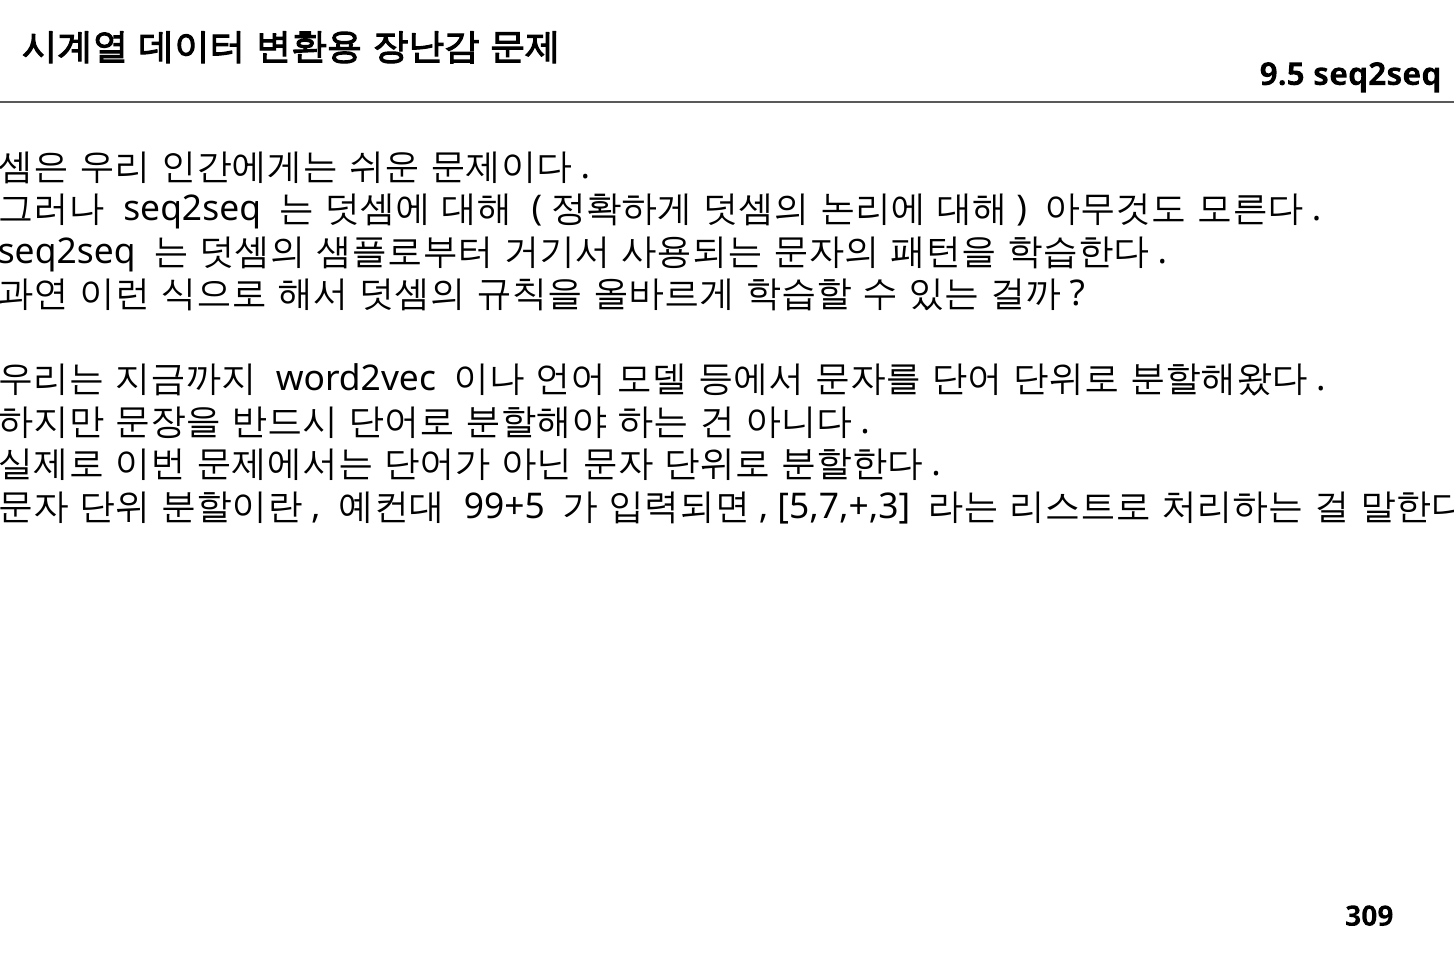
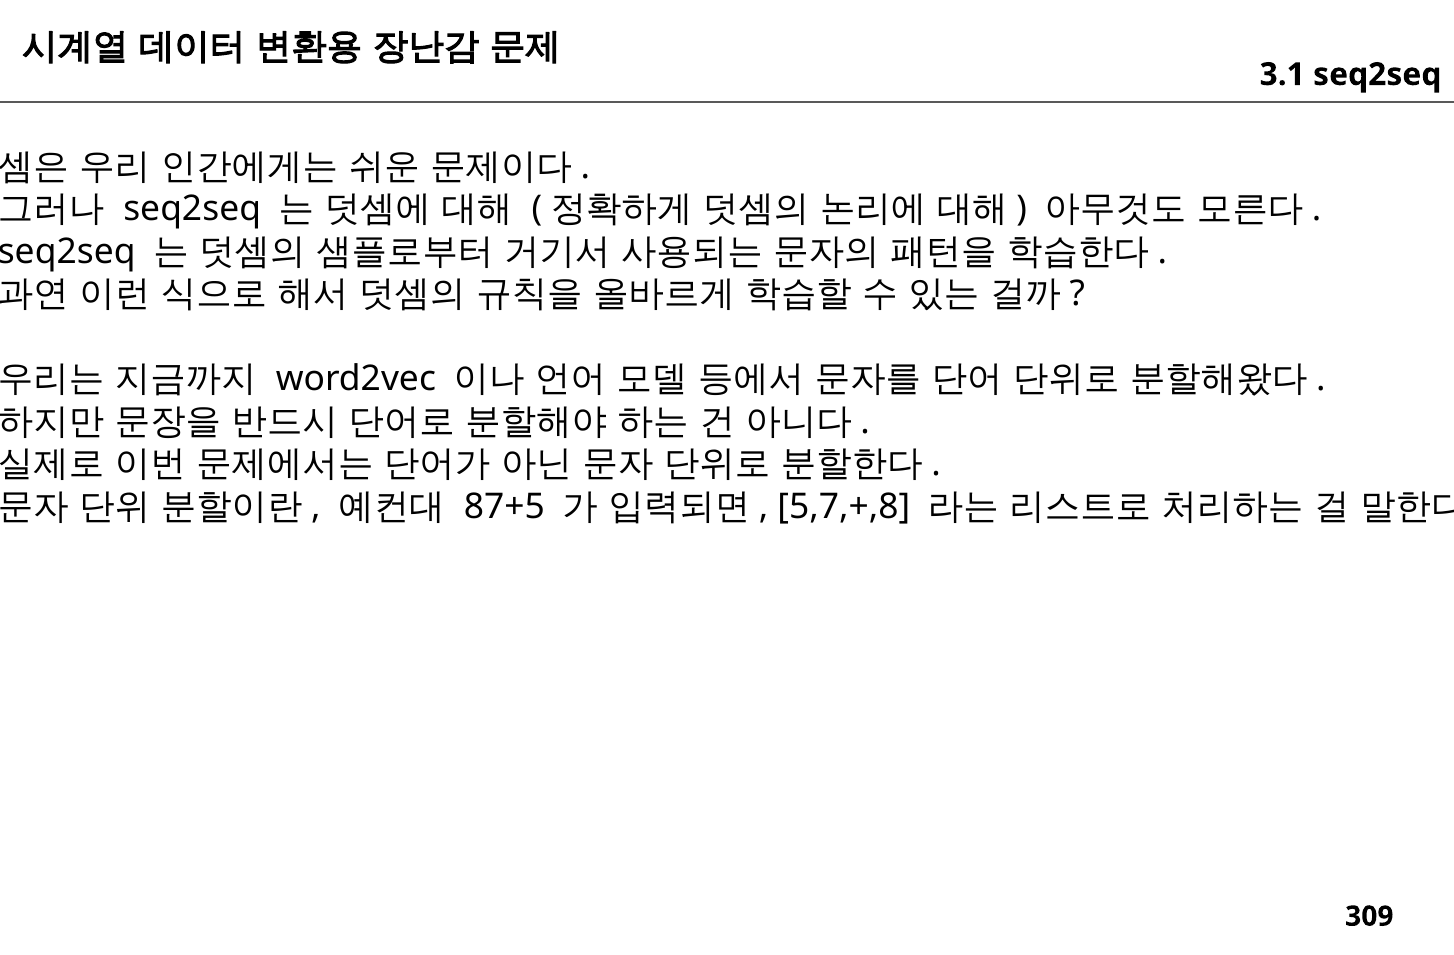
9.5: 9.5 -> 3.1
99+5: 99+5 -> 87+5
5,7,+,3: 5,7,+,3 -> 5,7,+,8
